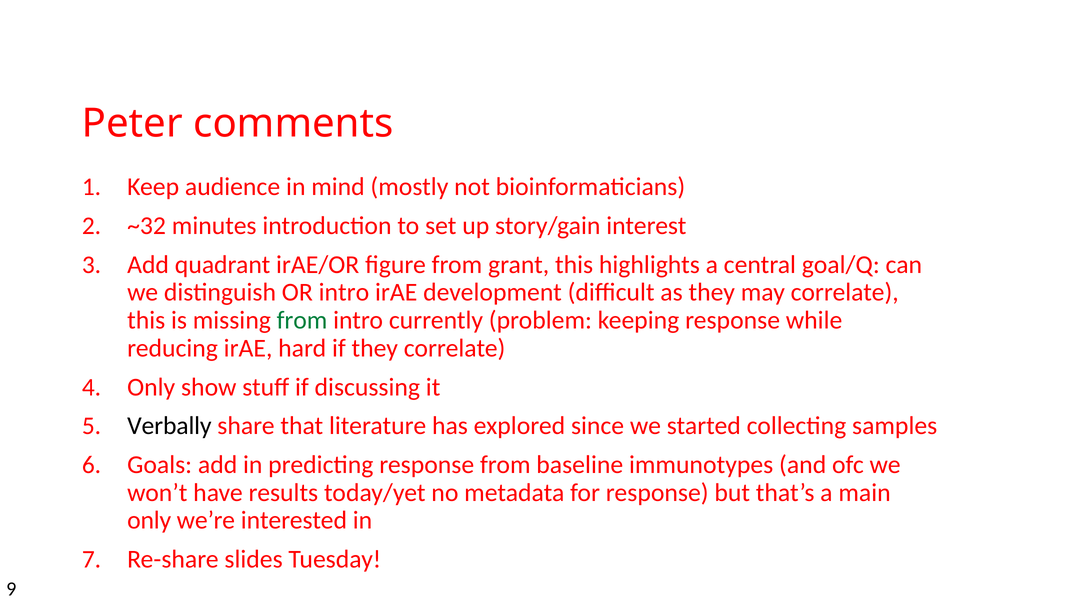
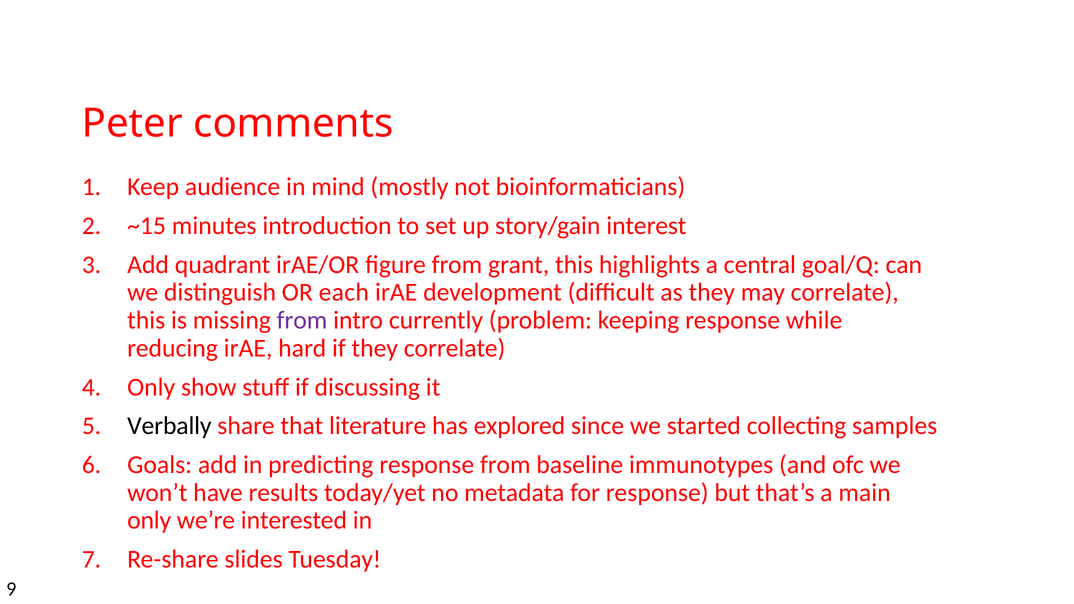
~32: ~32 -> ~15
OR intro: intro -> each
from at (302, 320) colour: green -> purple
